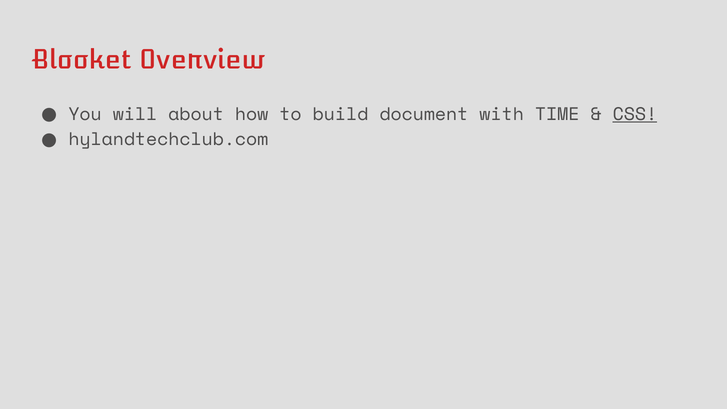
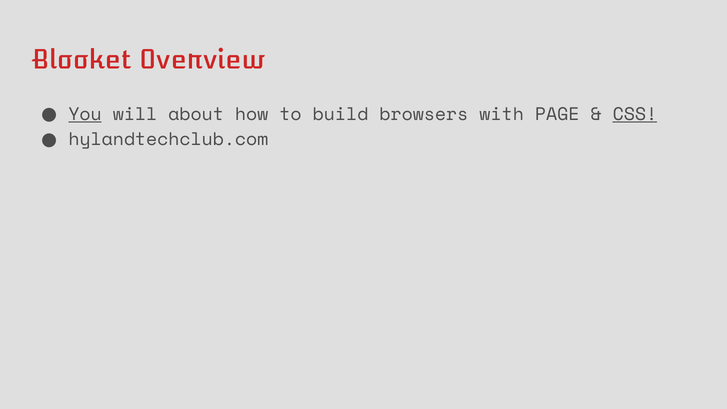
You underline: none -> present
document: document -> browsers
TIME: TIME -> PAGE
